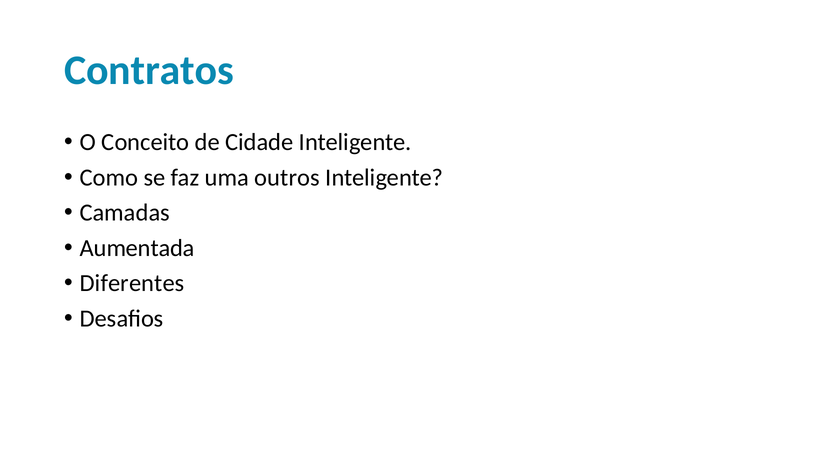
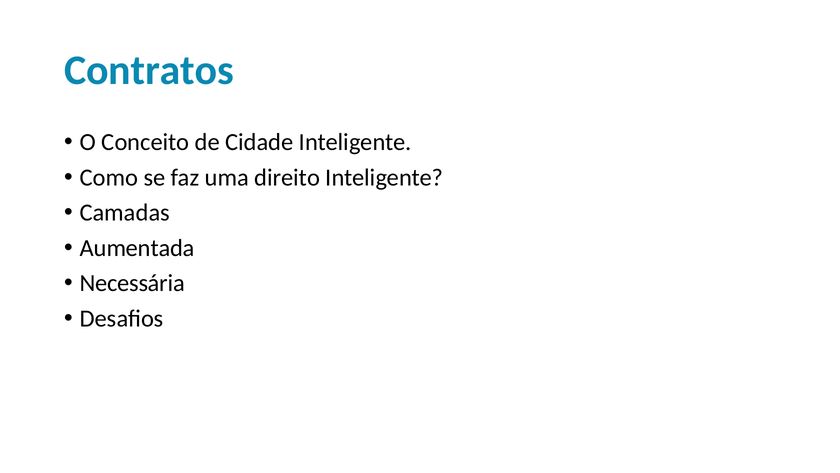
outros: outros -> direito
Diferentes: Diferentes -> Necessária
